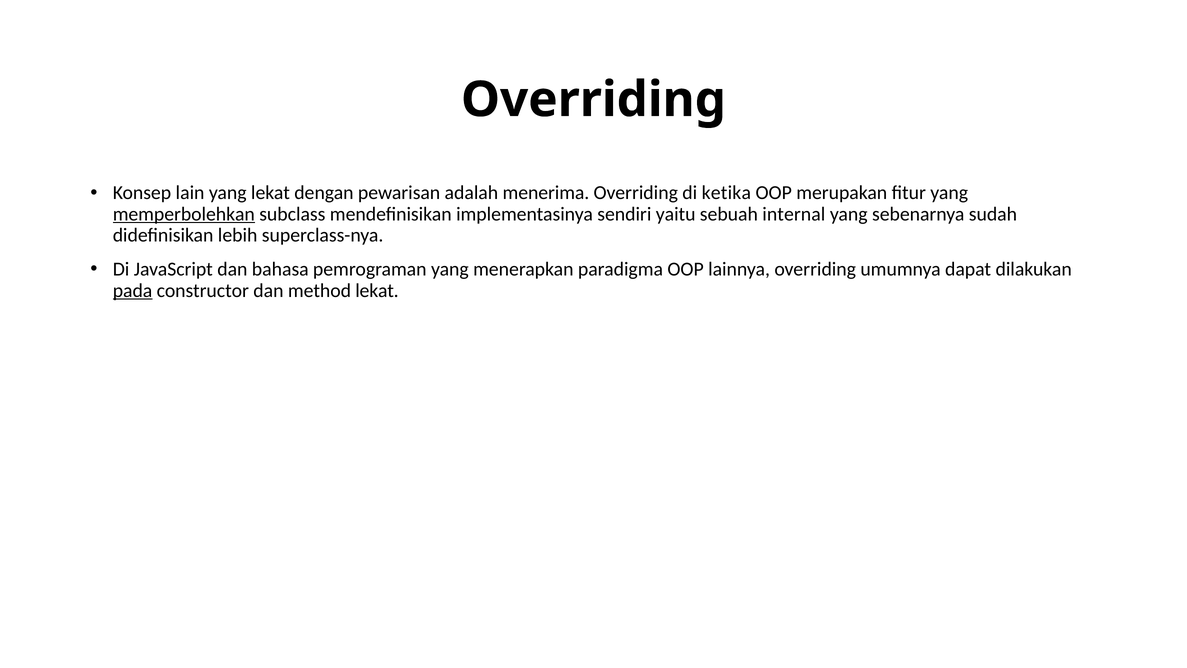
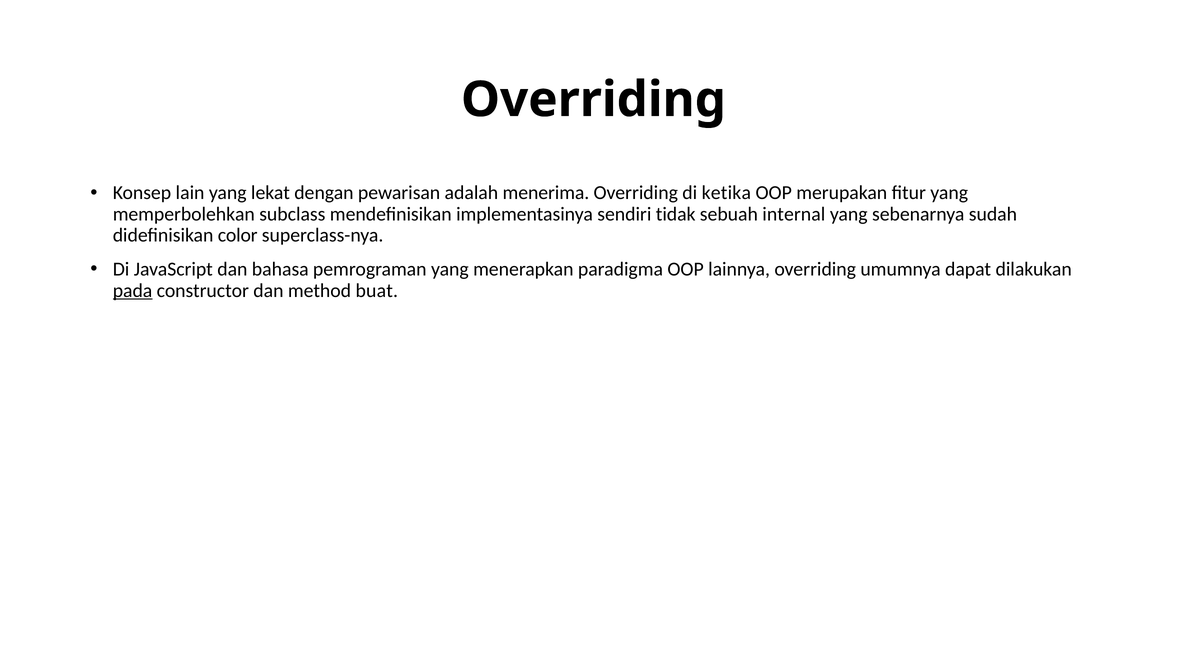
memperbolehkan underline: present -> none
yaitu: yaitu -> tidak
lebih: lebih -> color
method lekat: lekat -> buat
